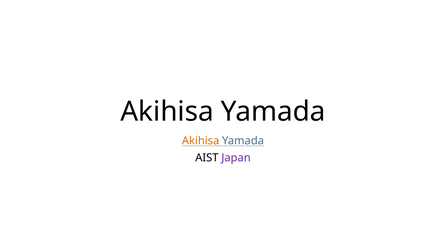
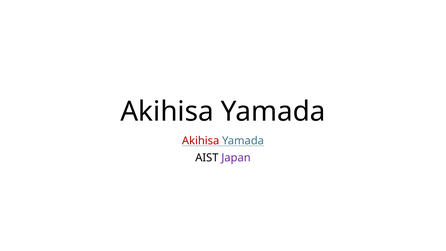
Akihisa at (201, 141) colour: orange -> red
